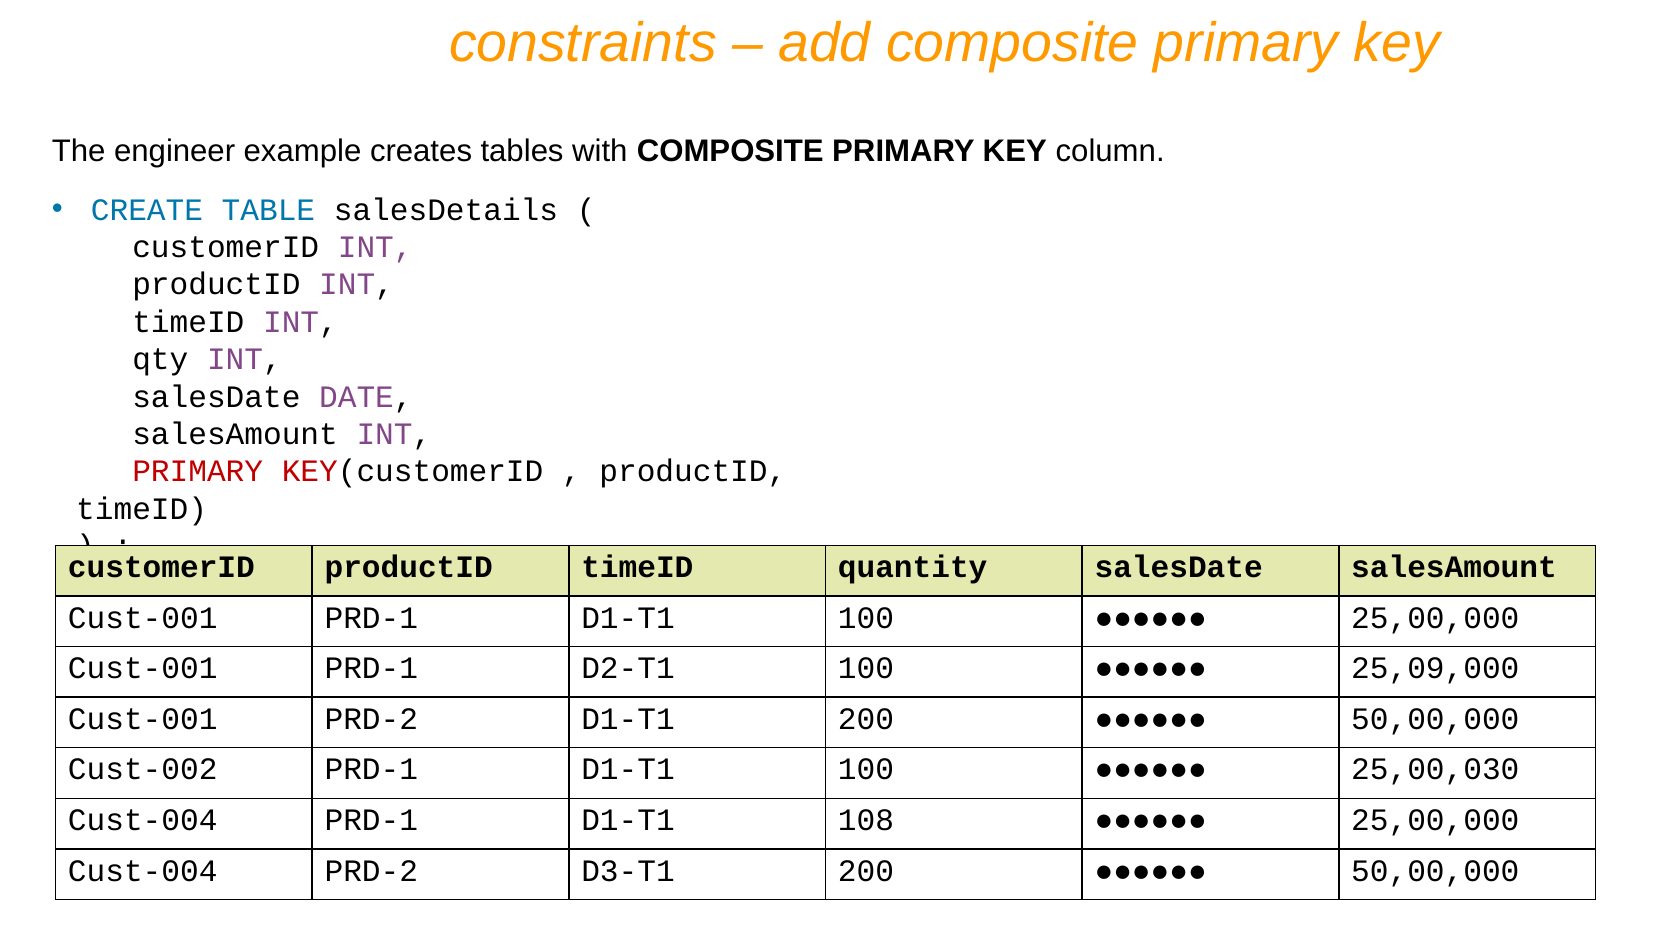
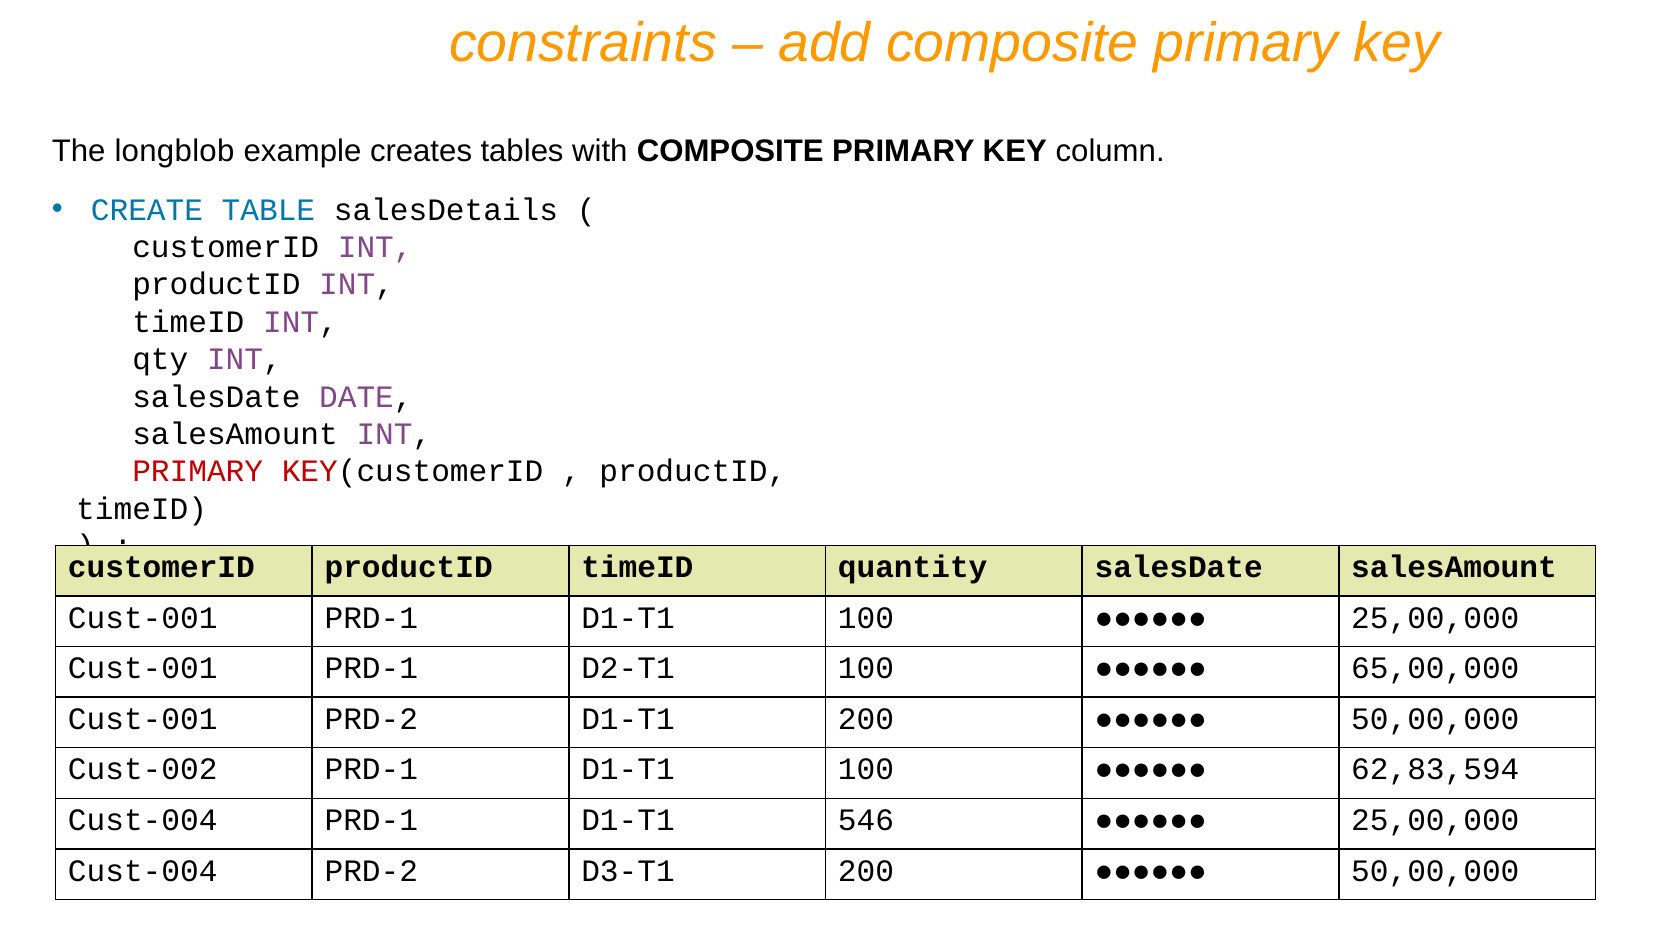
engineer: engineer -> longblob
25,09,000: 25,09,000 -> 65,00,000
25,00,030: 25,00,030 -> 62,83,594
108: 108 -> 546
